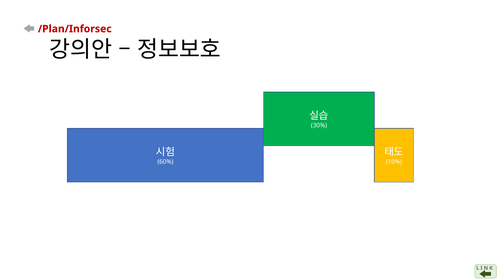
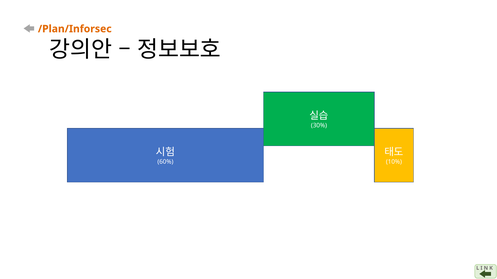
/Plan/Inforsec colour: red -> orange
